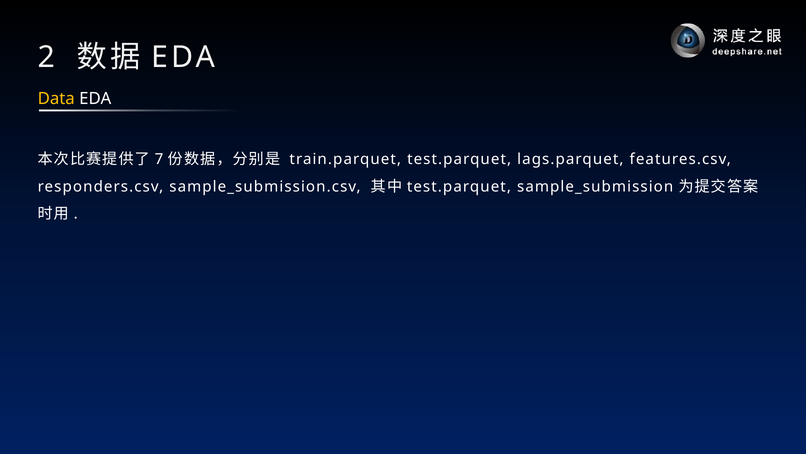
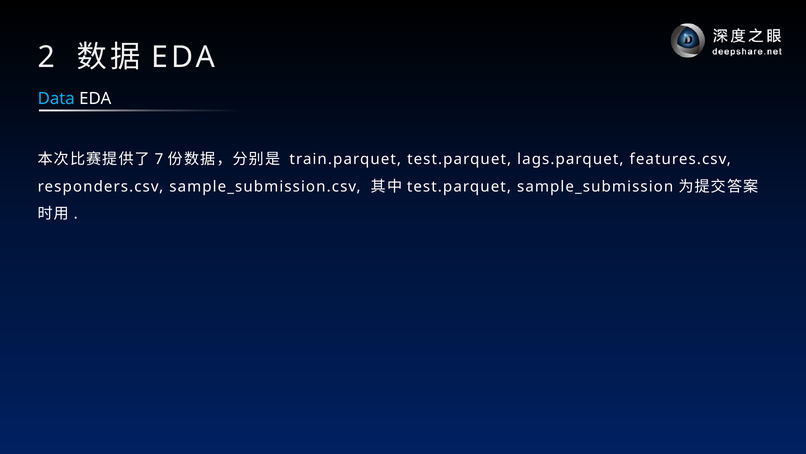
Data colour: yellow -> light blue
